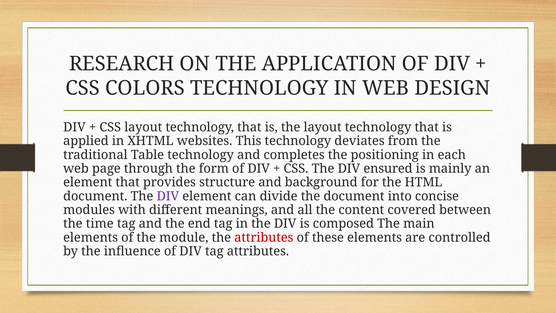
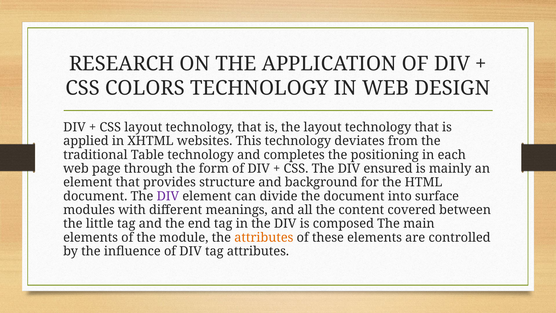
concise: concise -> surface
time: time -> little
attributes at (264, 237) colour: red -> orange
